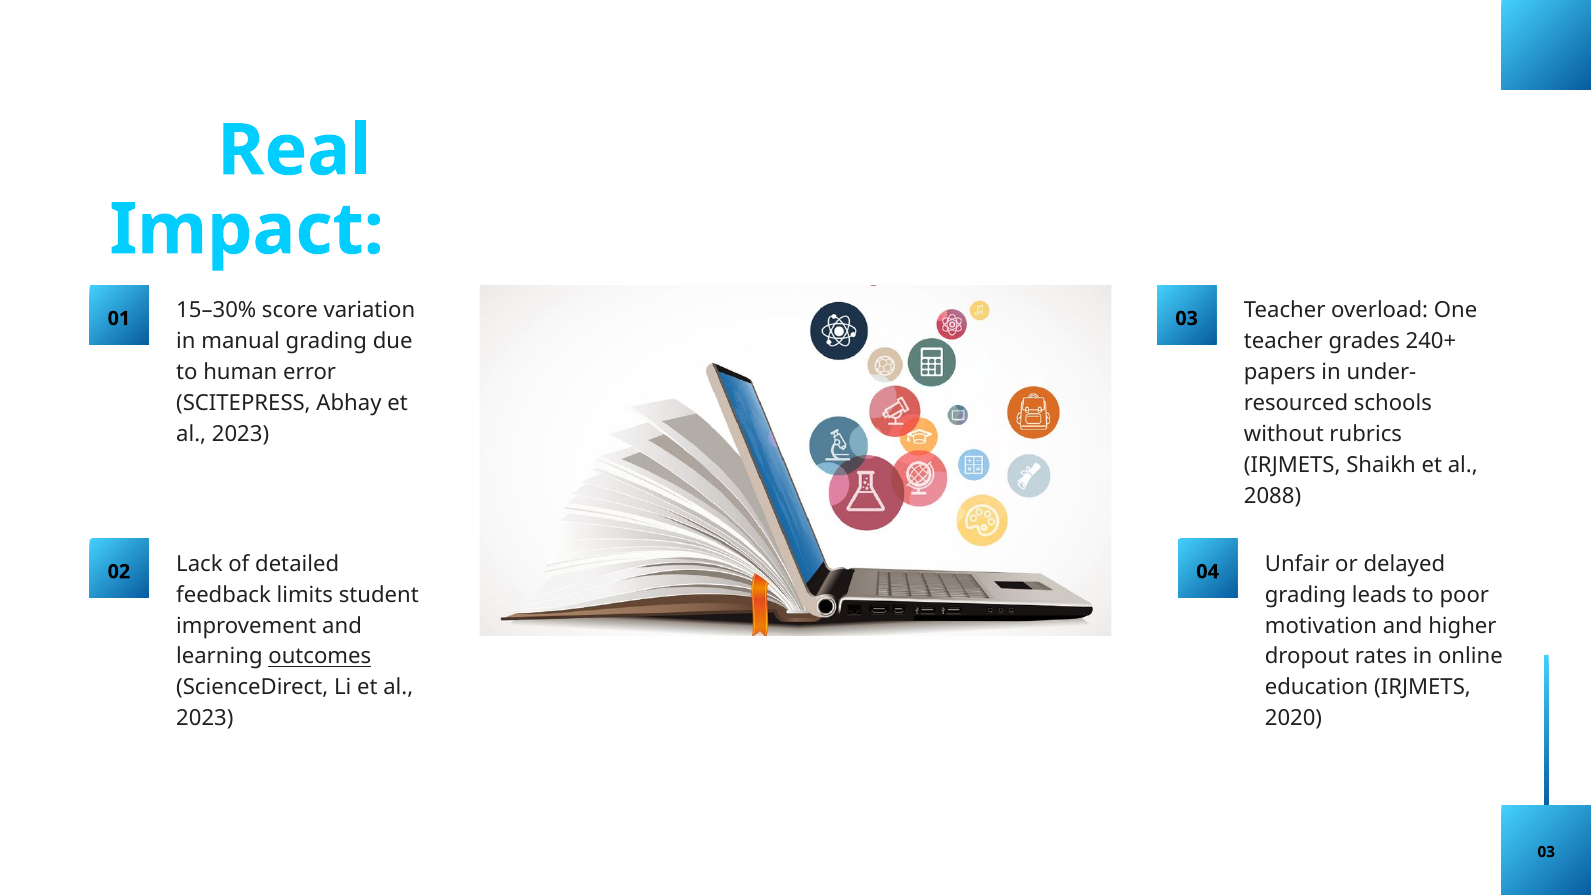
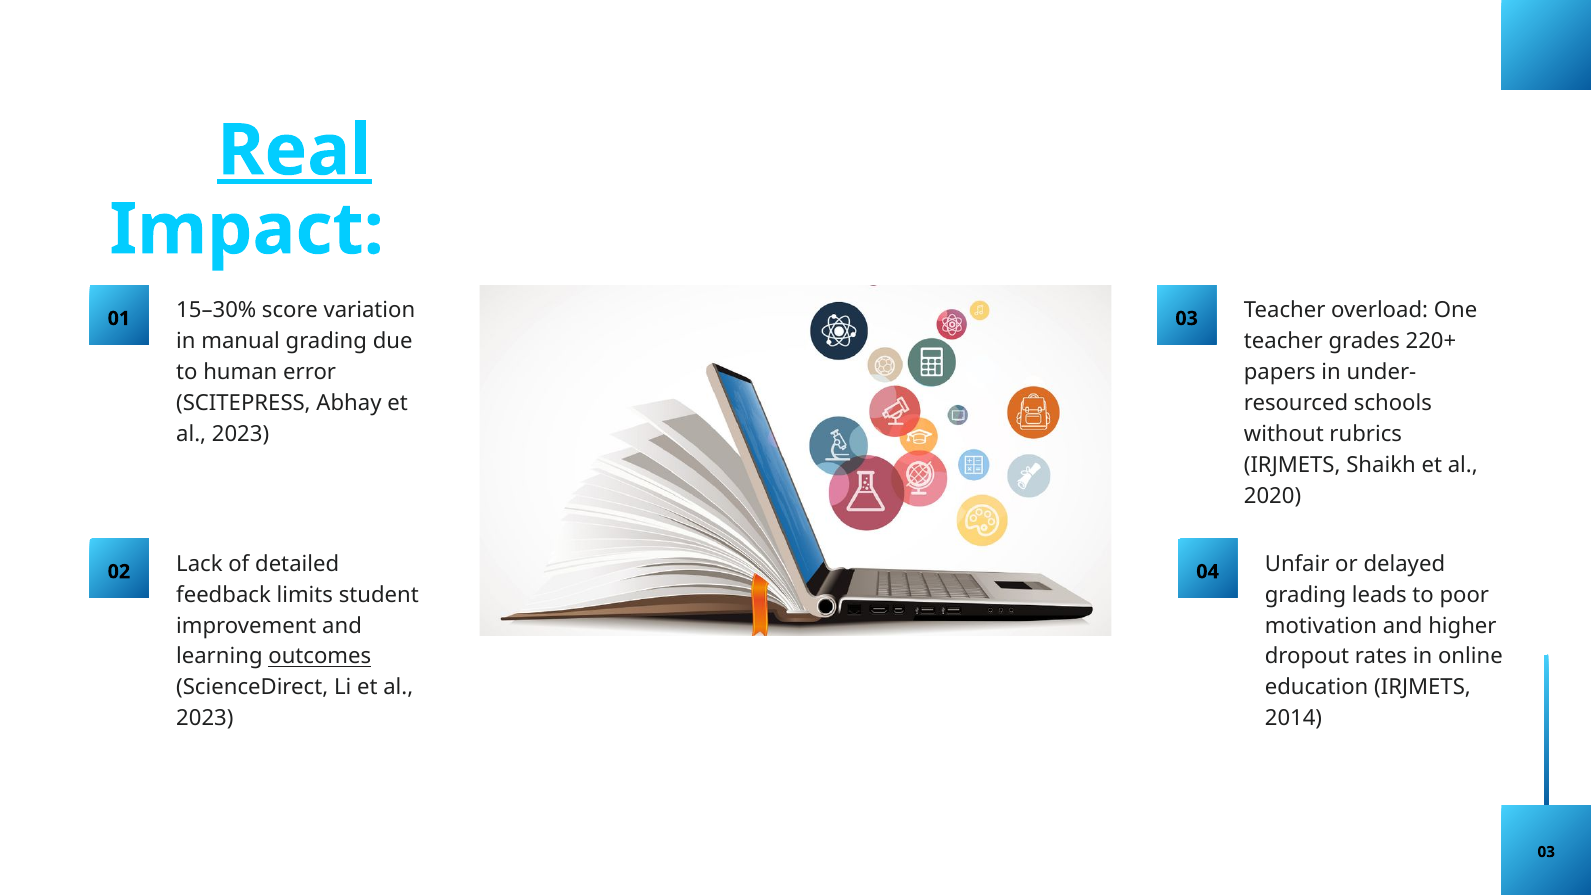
Real underline: none -> present
240+: 240+ -> 220+
2088: 2088 -> 2020
2020: 2020 -> 2014
